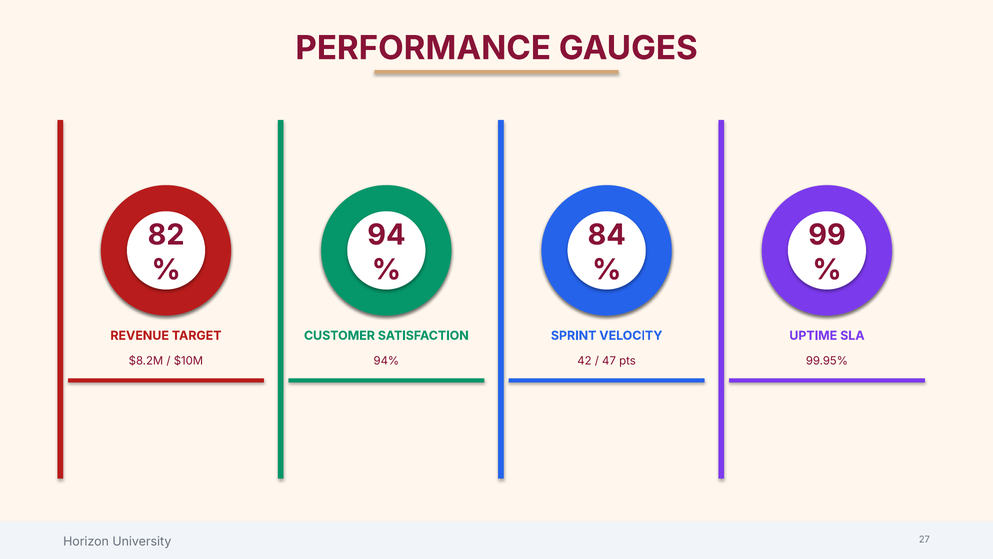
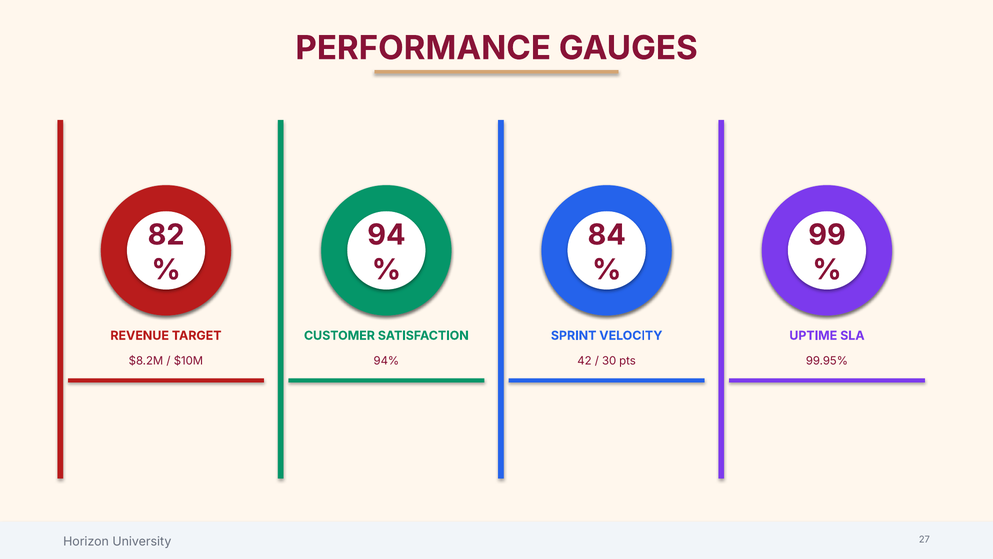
47: 47 -> 30
